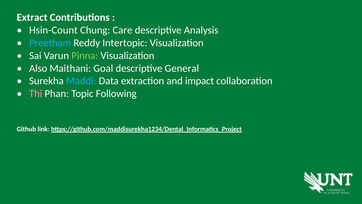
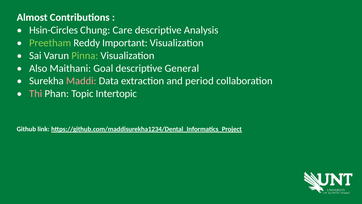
Extract: Extract -> Almost
Hsin-Count: Hsin-Count -> Hsin-Circles
Preetham colour: light blue -> light green
Intertopic: Intertopic -> Important
Maddi colour: light blue -> pink
impact: impact -> period
Following: Following -> Intertopic
